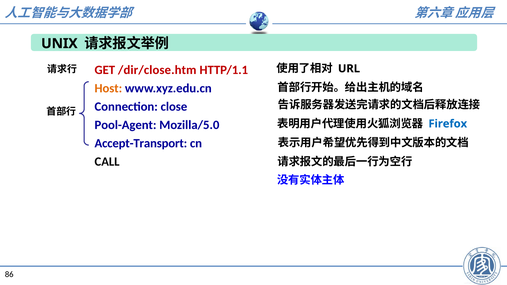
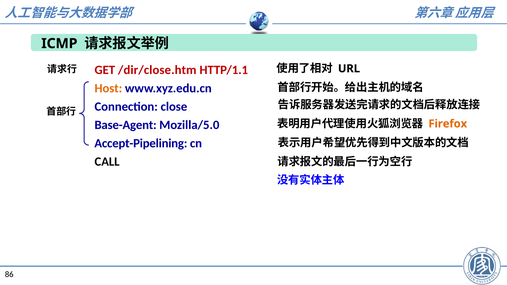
UNIX: UNIX -> ICMP
Firefox colour: blue -> orange
Pool-Agent: Pool-Agent -> Base-Agent
Accept-Transport: Accept-Transport -> Accept-Pipelining
